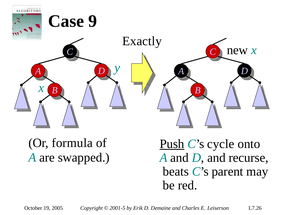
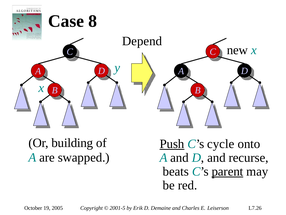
9: 9 -> 8
Exactly: Exactly -> Depend
formula: formula -> building
parent underline: none -> present
